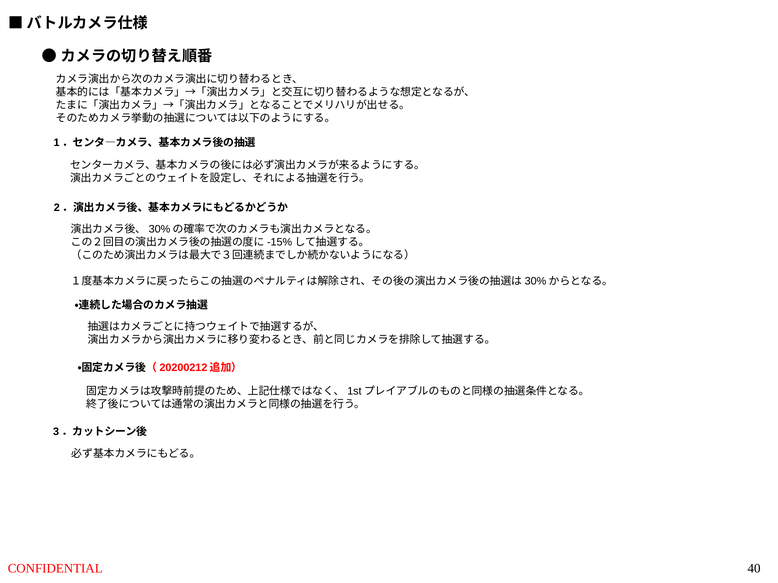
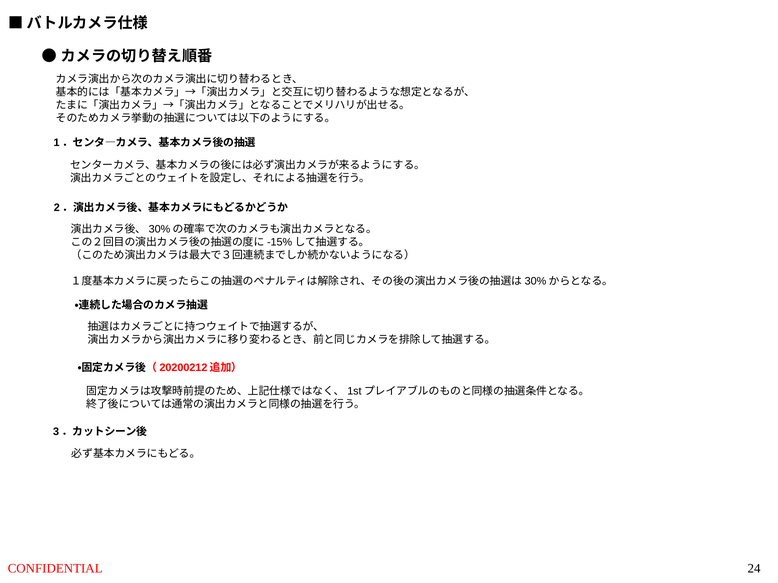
40: 40 -> 24
